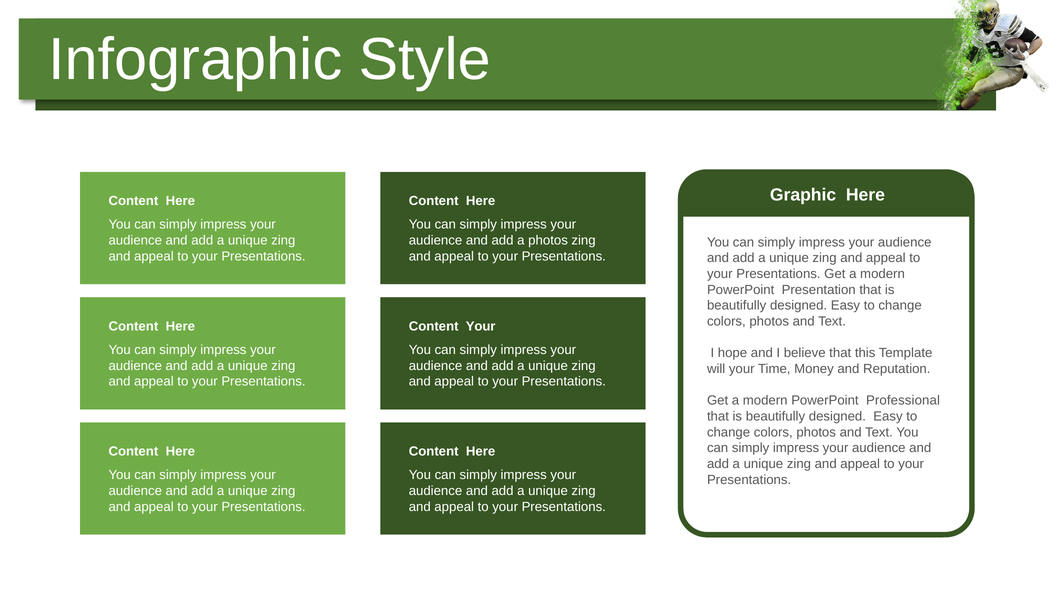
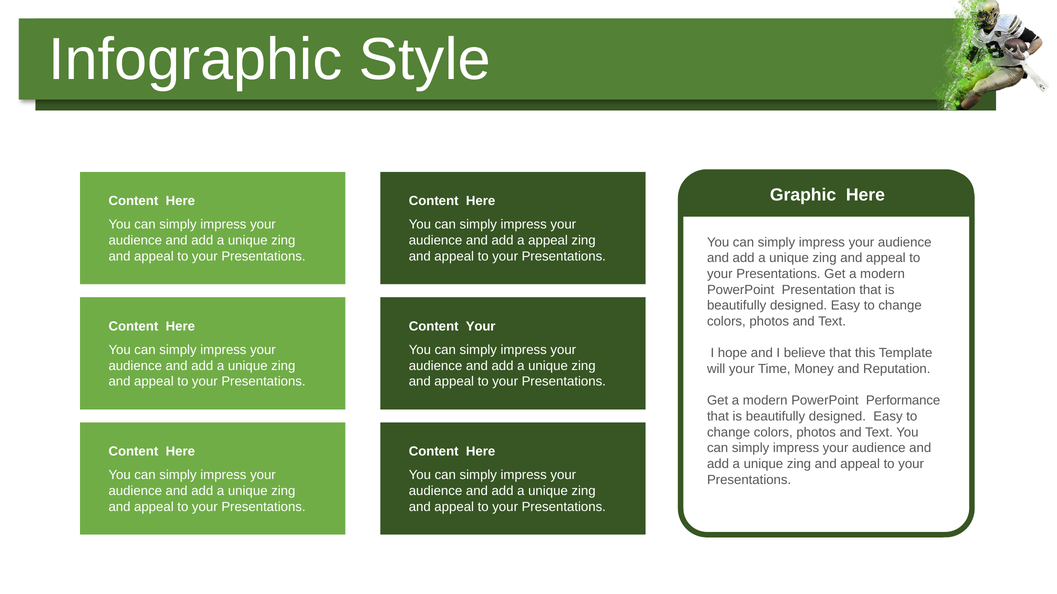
a photos: photos -> appeal
Professional: Professional -> Performance
